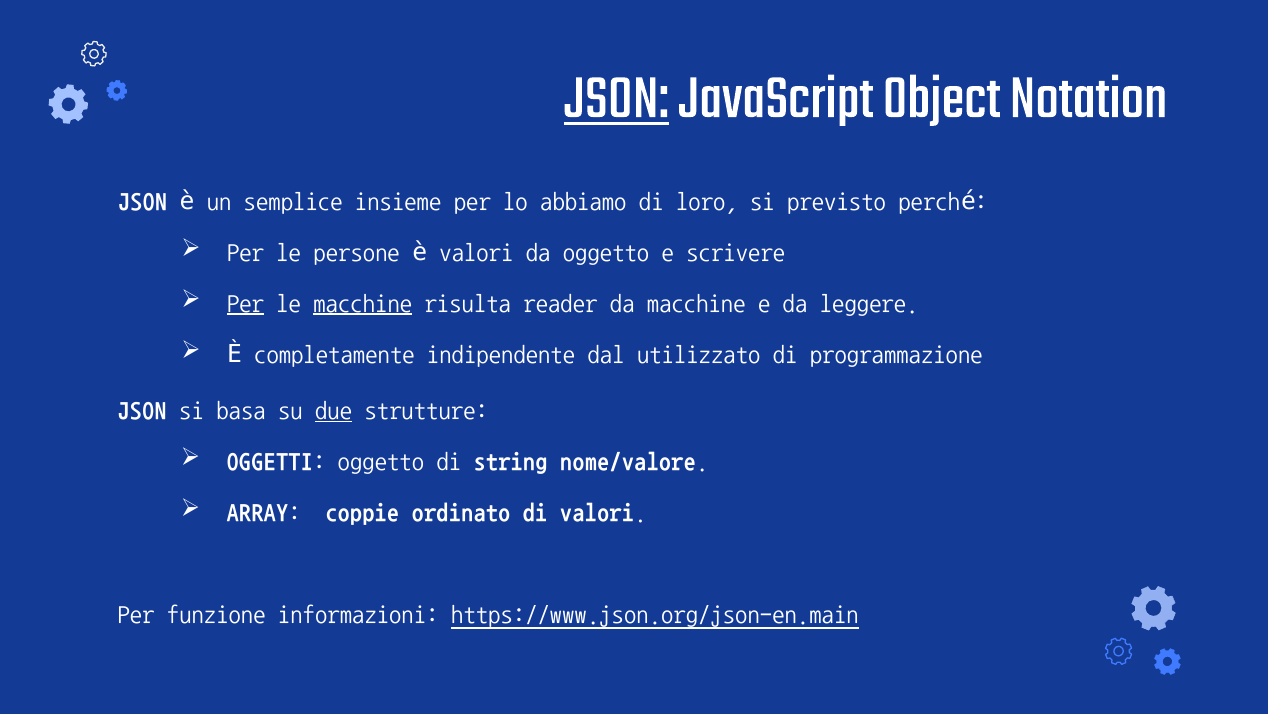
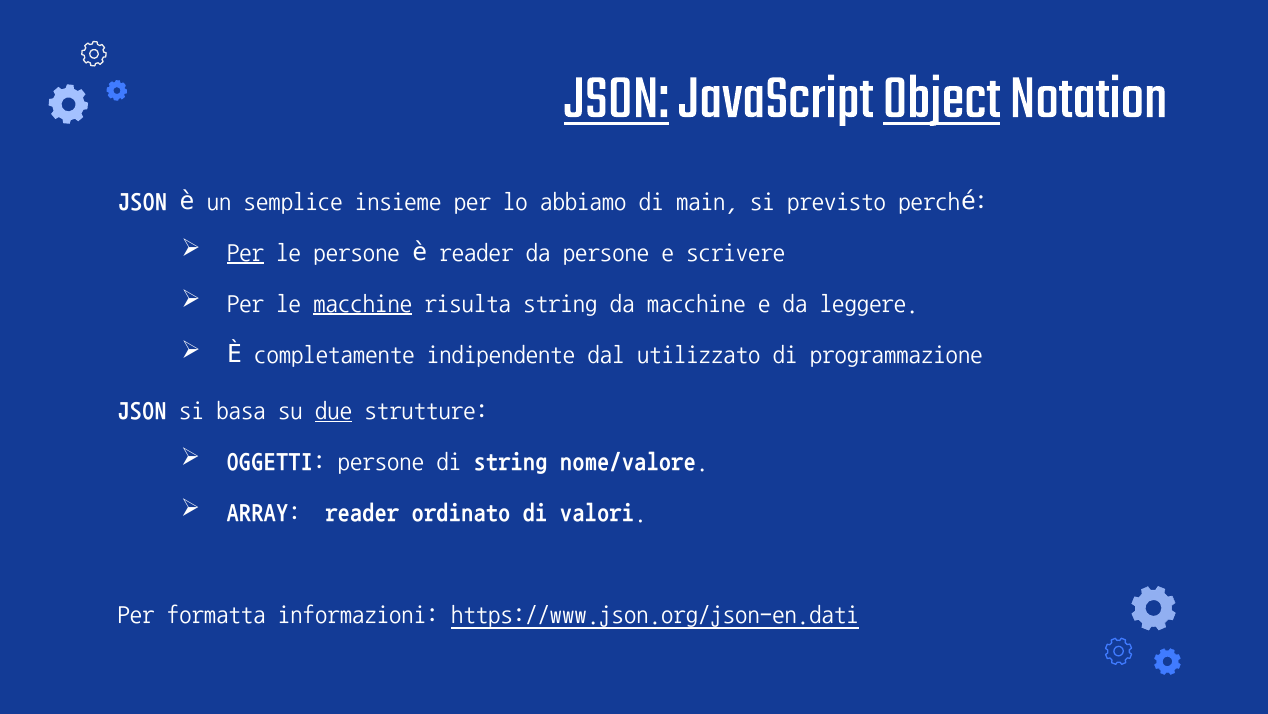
Object underline: none -> present
loro: loro -> main
Per at (246, 252) underline: none -> present
persone valori: valori -> reader
da oggetto: oggetto -> persone
Per at (246, 303) underline: present -> none
risulta reader: reader -> string
OGGETTI oggetto: oggetto -> persone
ARRAY coppie: coppie -> reader
funzione: funzione -> formatta
https://www.json.org/json-en.main: https://www.json.org/json-en.main -> https://www.json.org/json-en.dati
